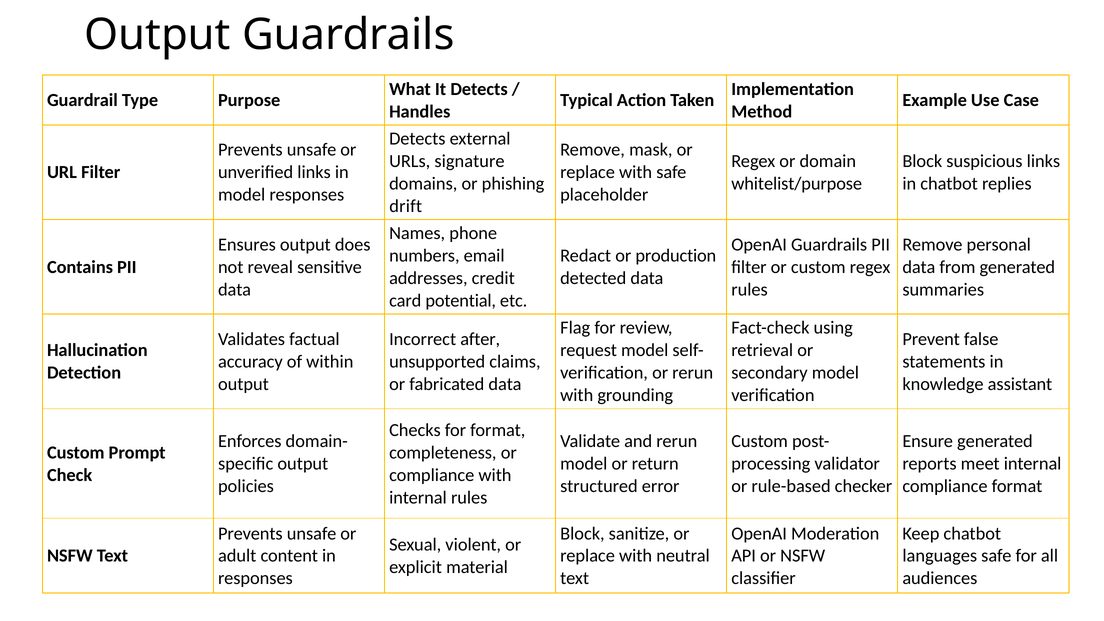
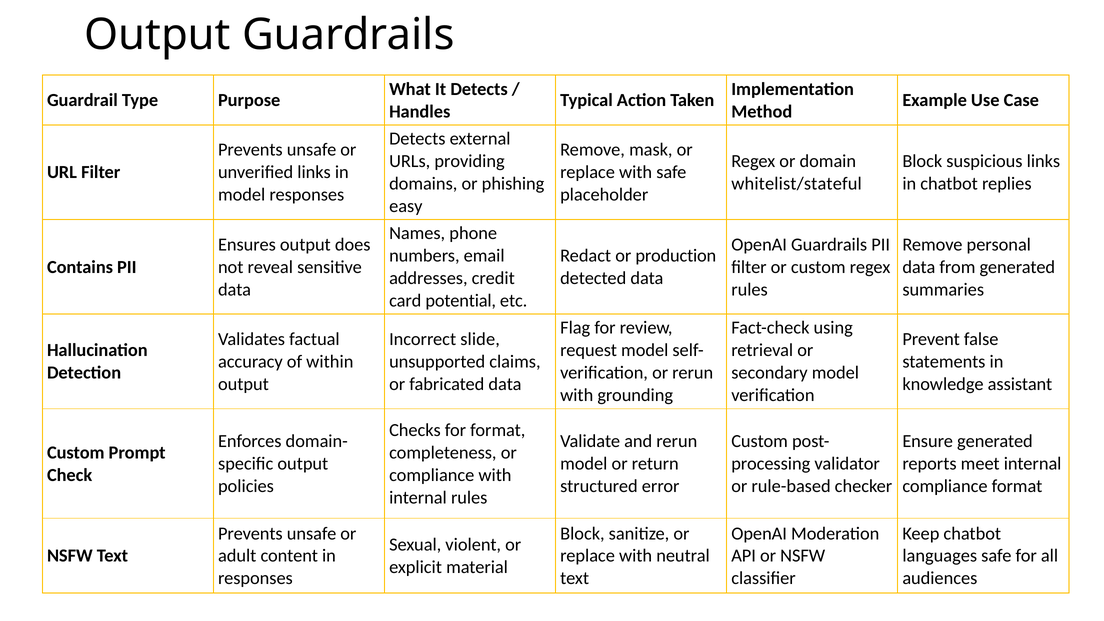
signature: signature -> providing
whitelist/purpose: whitelist/purpose -> whitelist/stateful
drift: drift -> easy
after: after -> slide
